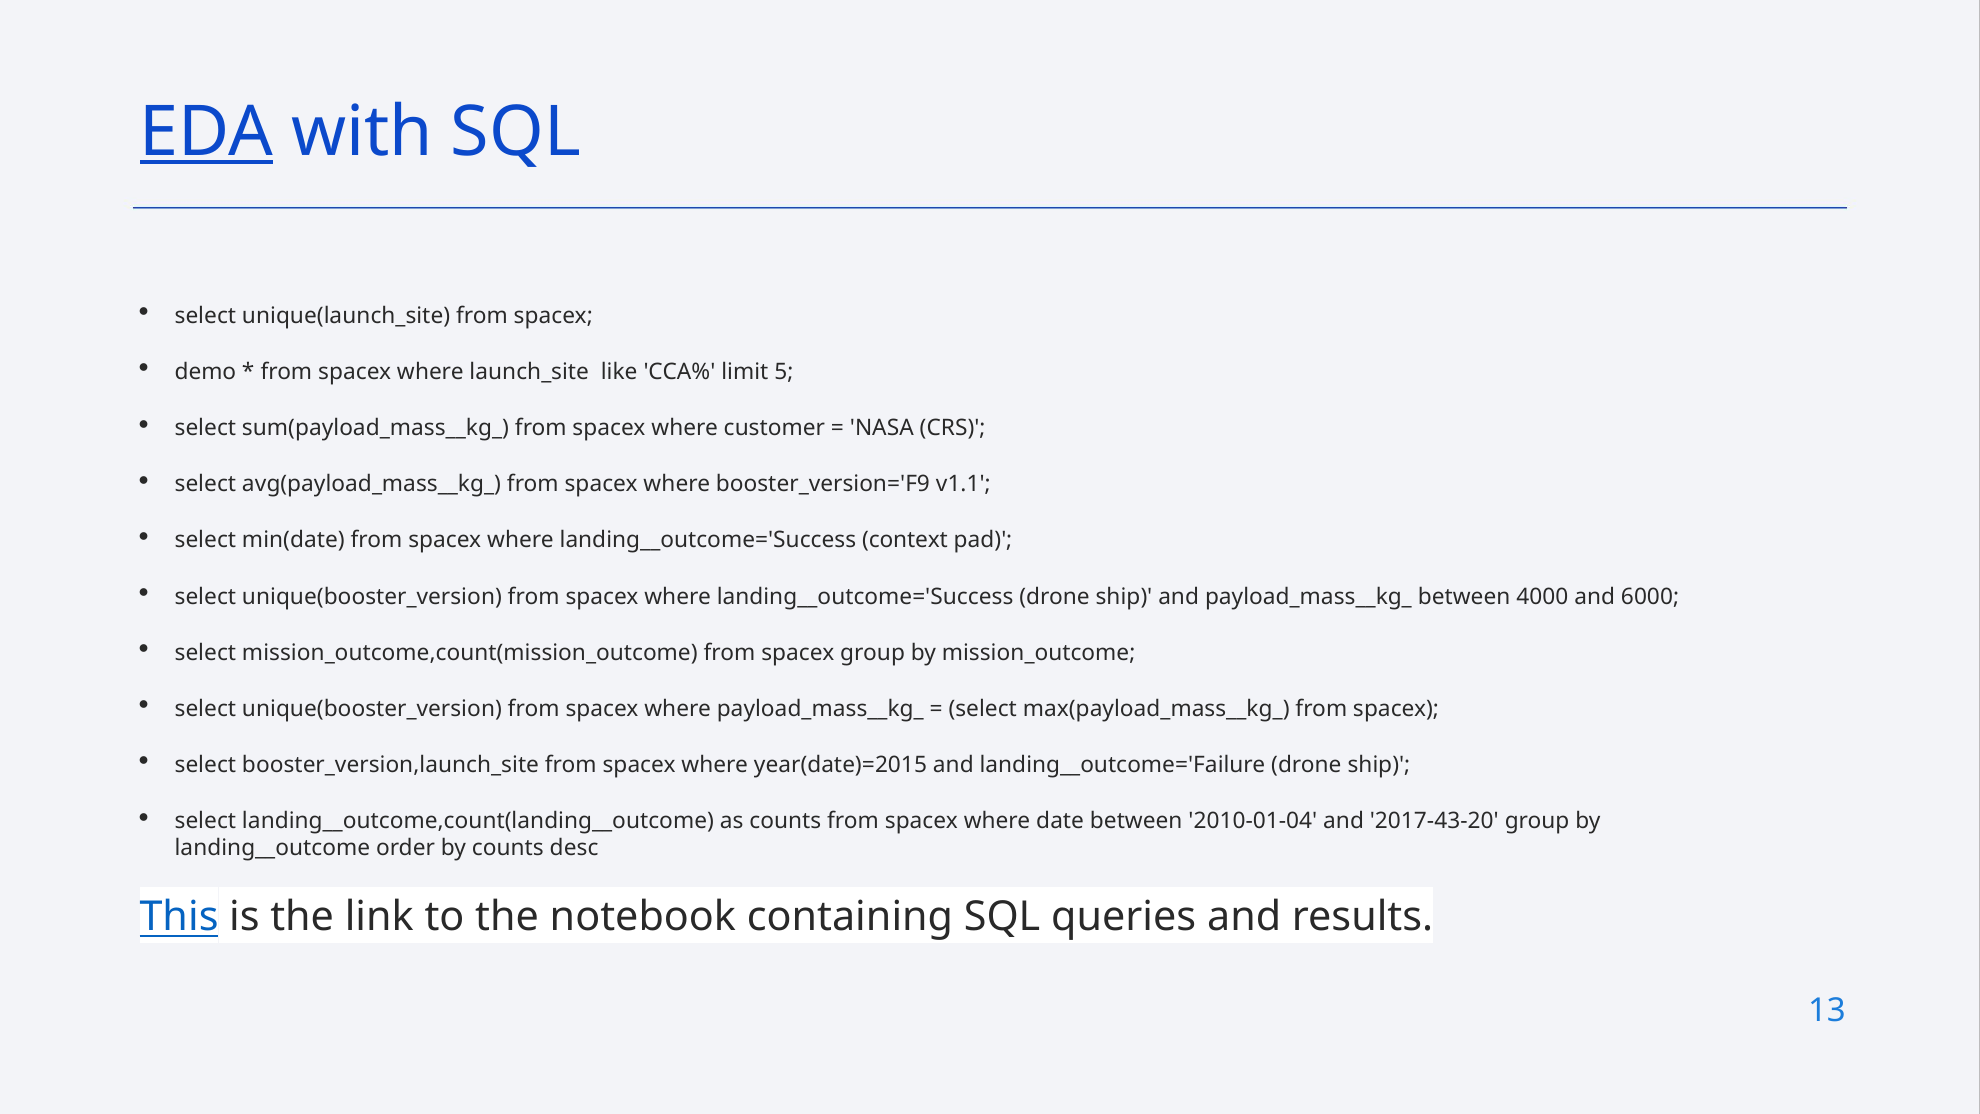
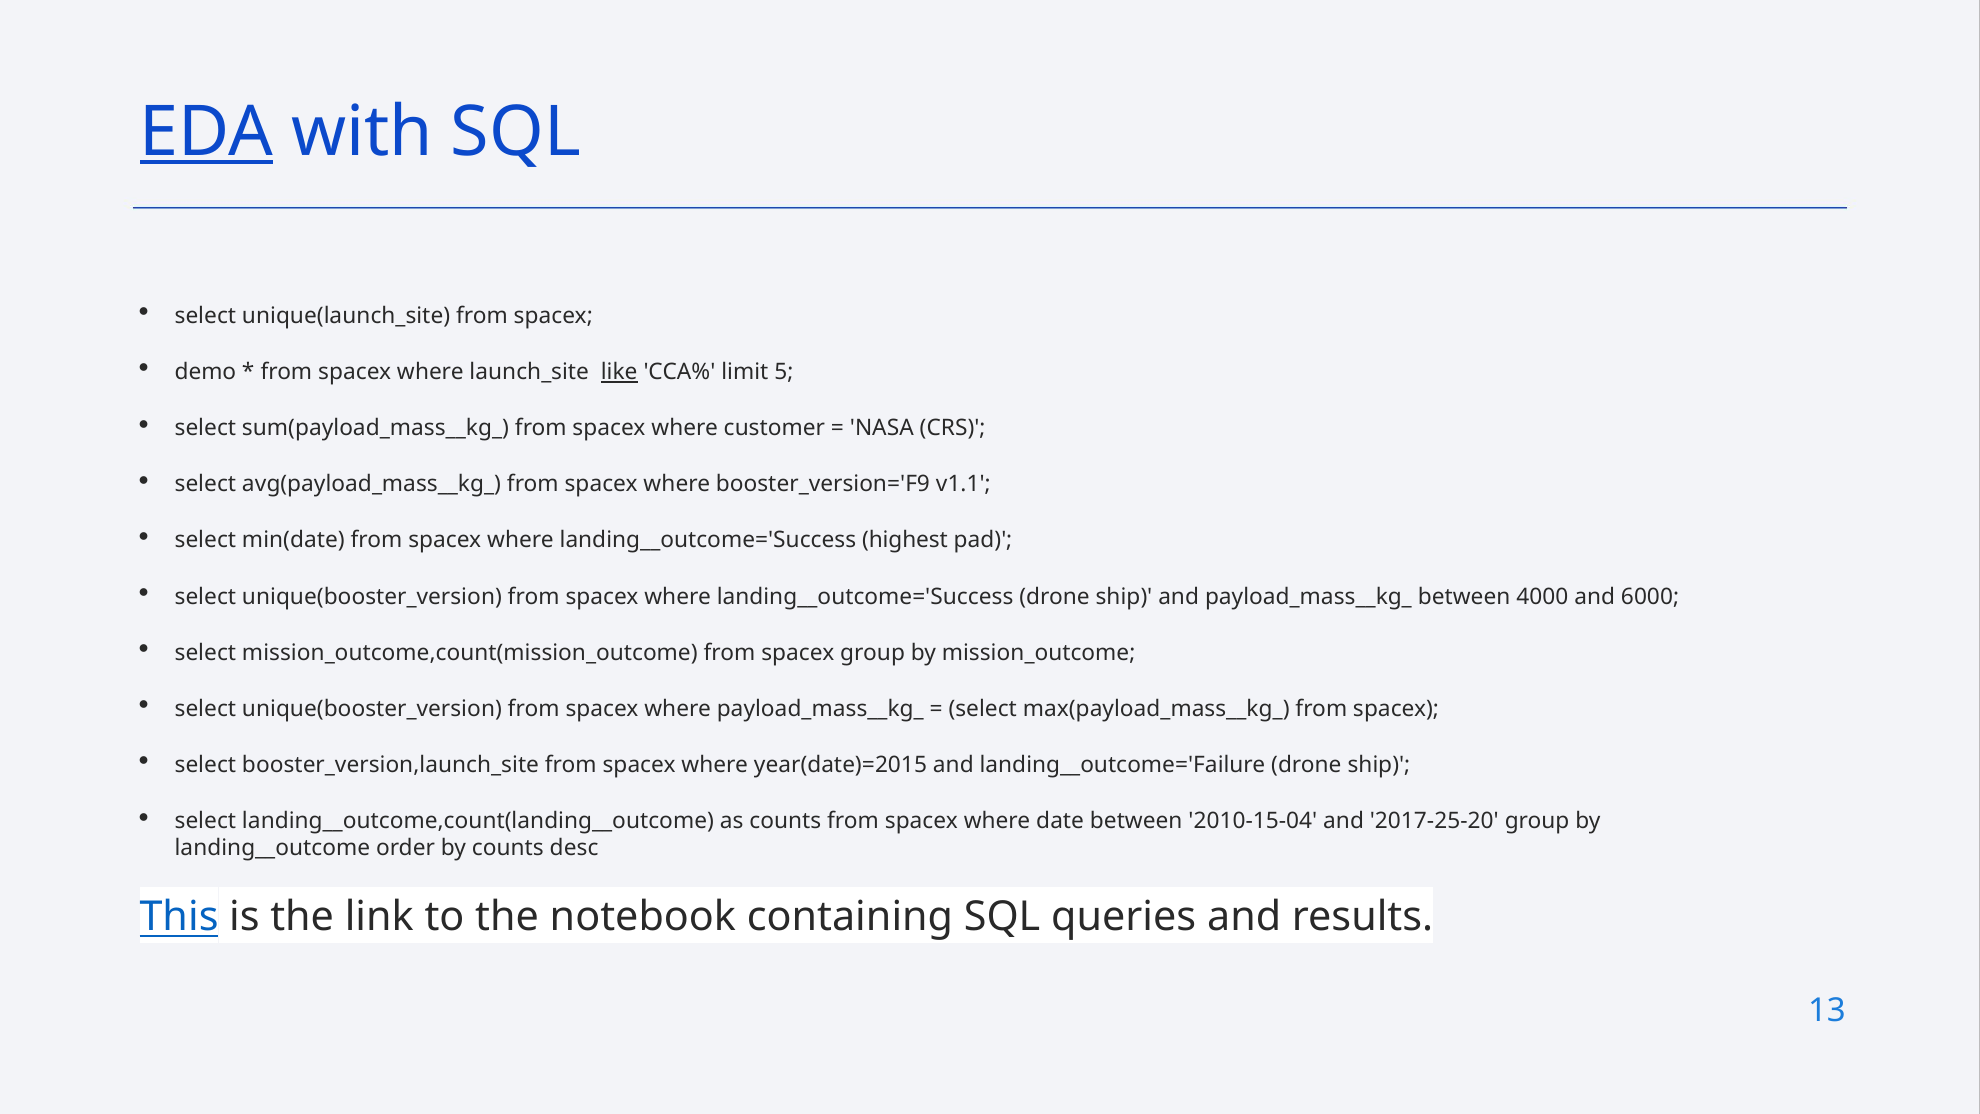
like underline: none -> present
context: context -> highest
2010-01-04: 2010-01-04 -> 2010-15-04
2017-43-20: 2017-43-20 -> 2017-25-20
